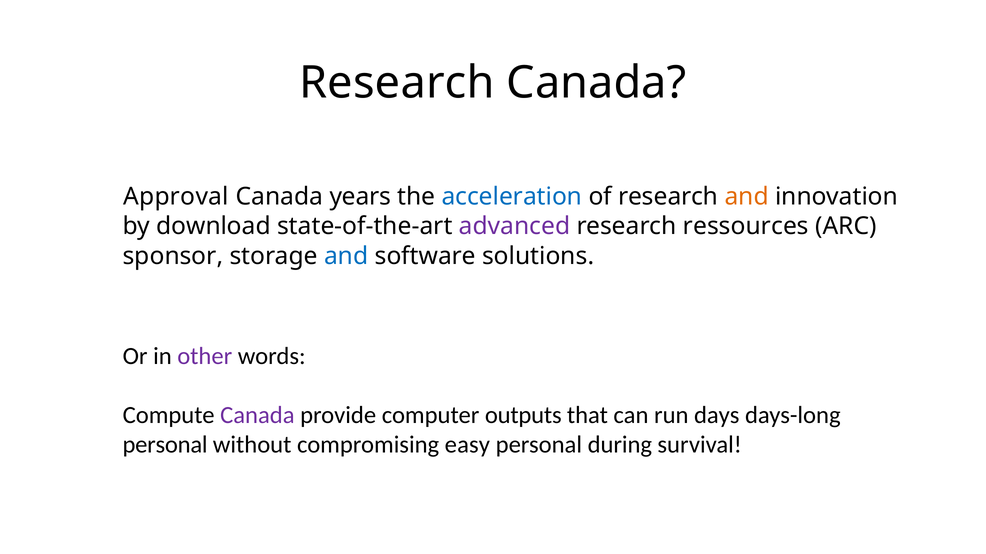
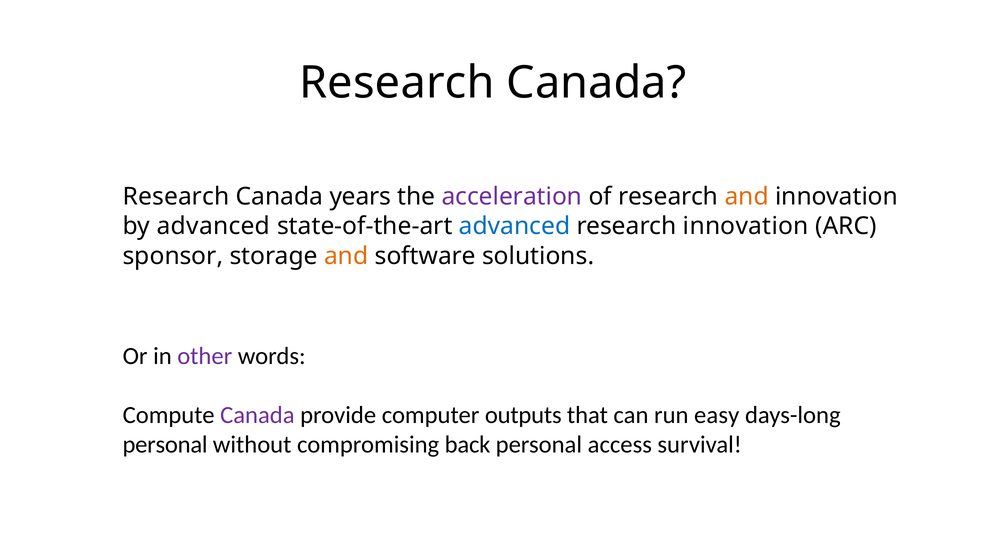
Approval at (176, 197): Approval -> Research
acceleration colour: blue -> purple
by download: download -> advanced
advanced at (515, 227) colour: purple -> blue
research ressources: ressources -> innovation
and at (346, 256) colour: blue -> orange
days: days -> easy
easy: easy -> back
during: during -> access
